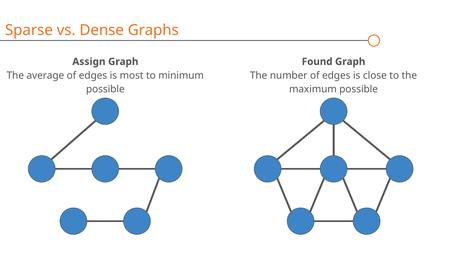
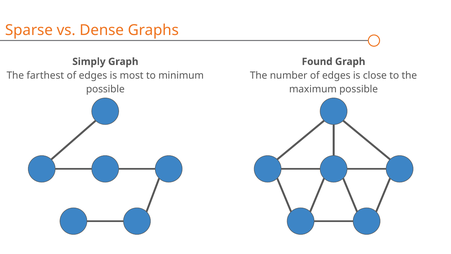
Assign: Assign -> Simply
average: average -> farthest
